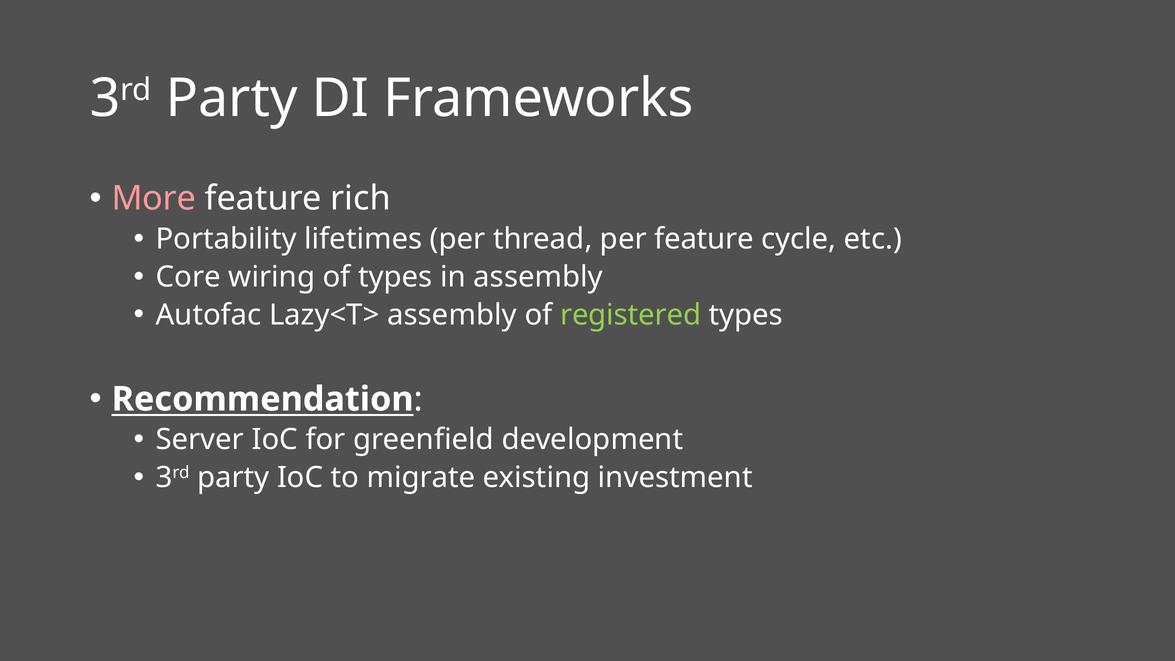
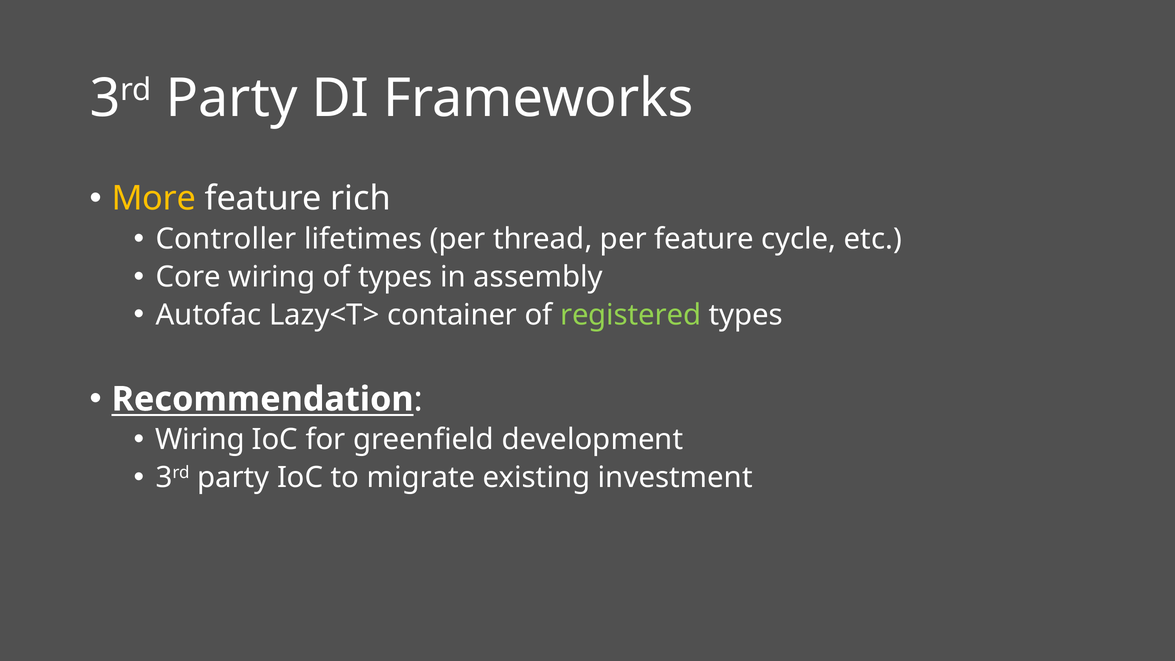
More colour: pink -> yellow
Portability: Portability -> Controller
Lazy<T> assembly: assembly -> container
Server at (200, 440): Server -> Wiring
